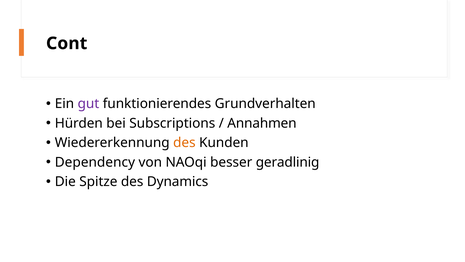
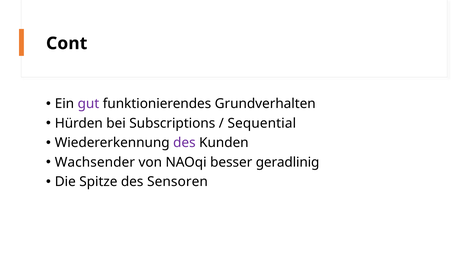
Annahmen: Annahmen -> Sequential
des at (184, 143) colour: orange -> purple
Dependency: Dependency -> Wachsender
Dynamics: Dynamics -> Sensoren
